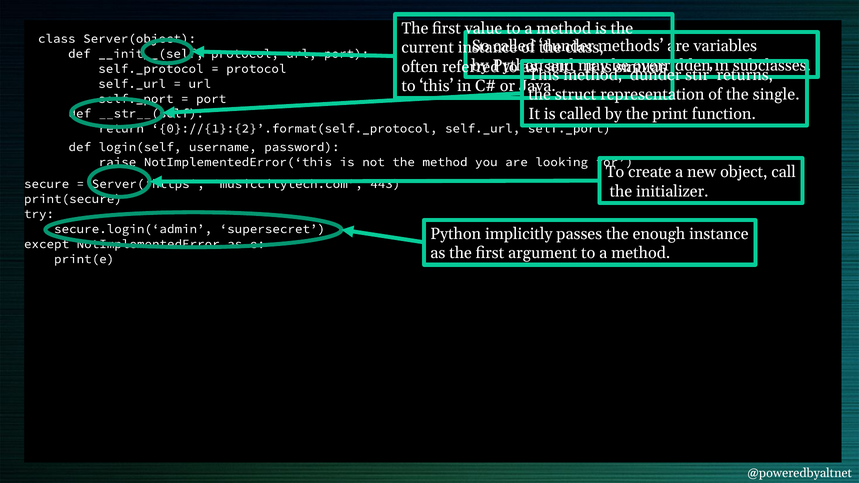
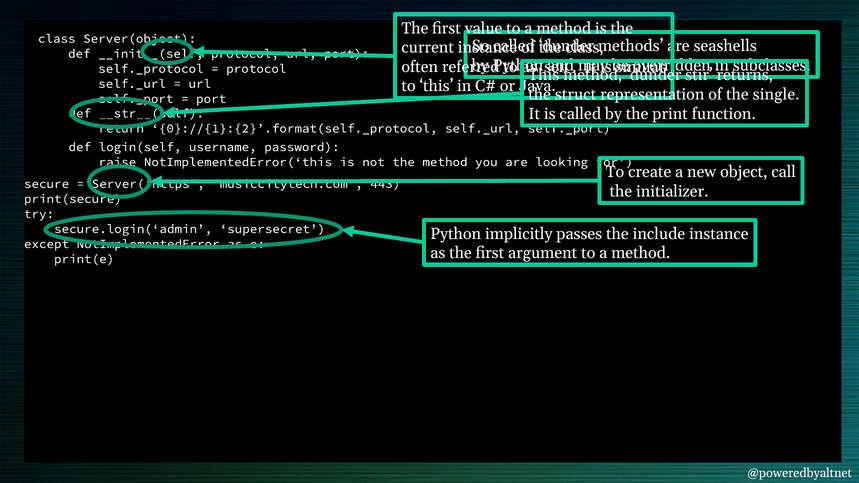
variables: variables -> seashells
enough: enough -> include
